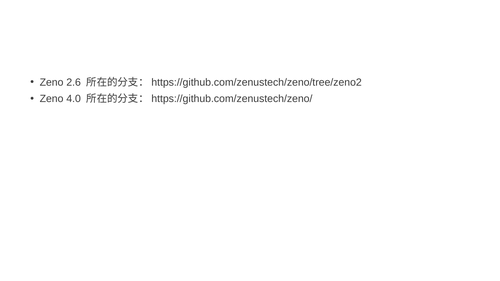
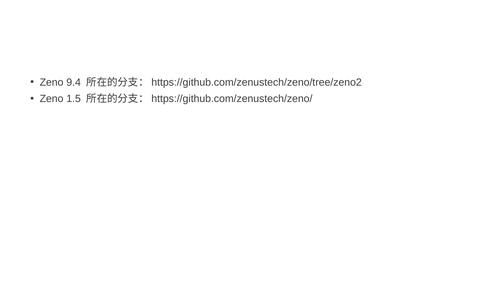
2.6: 2.6 -> 9.4
4.0: 4.0 -> 1.5
